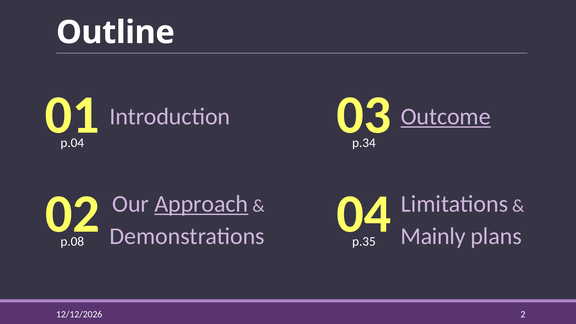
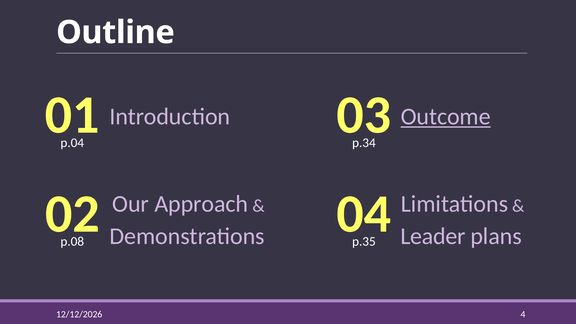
Approach underline: present -> none
Mainly: Mainly -> Leader
2: 2 -> 4
